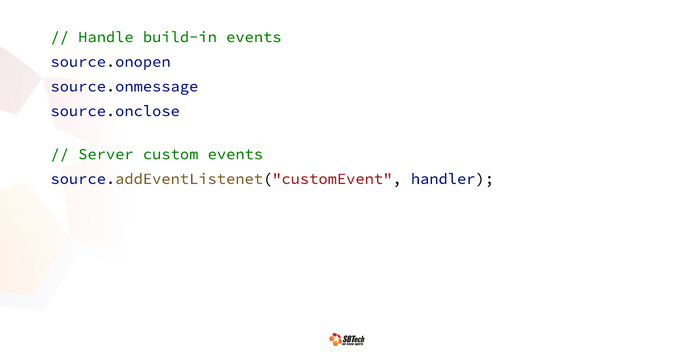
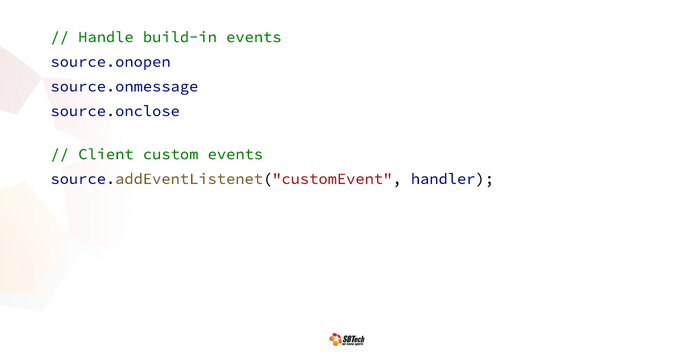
Server: Server -> Client
